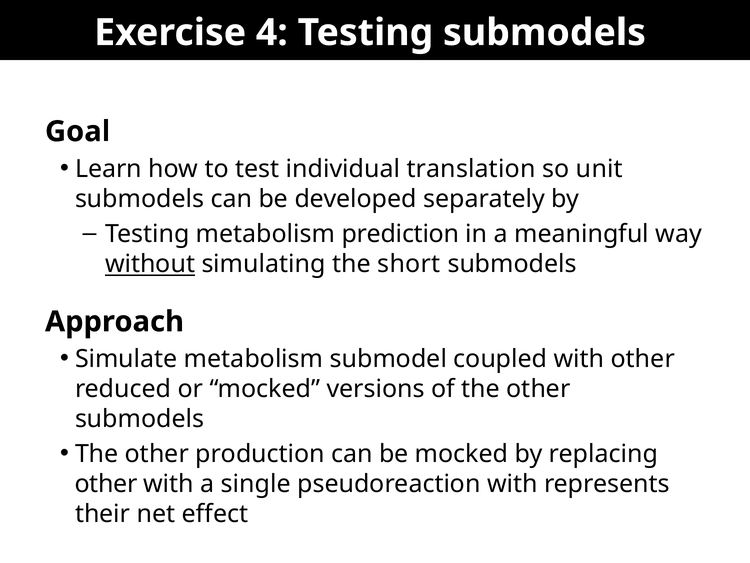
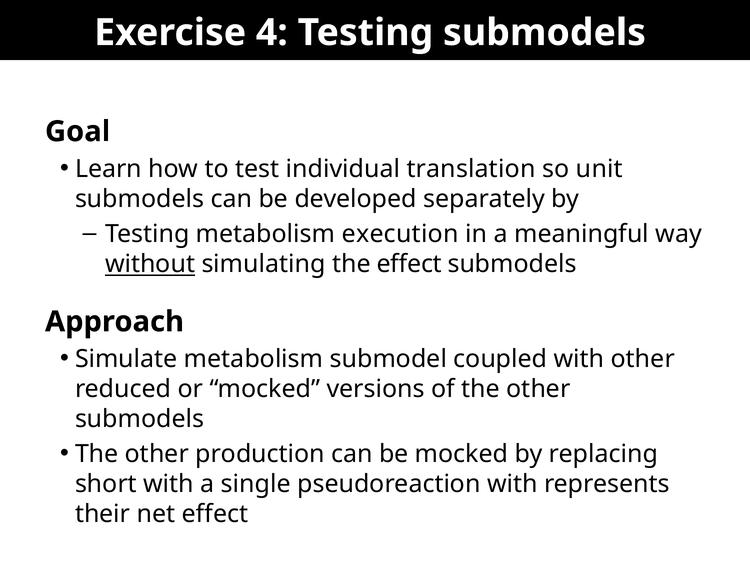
prediction: prediction -> execution
the short: short -> effect
other at (106, 484): other -> short
